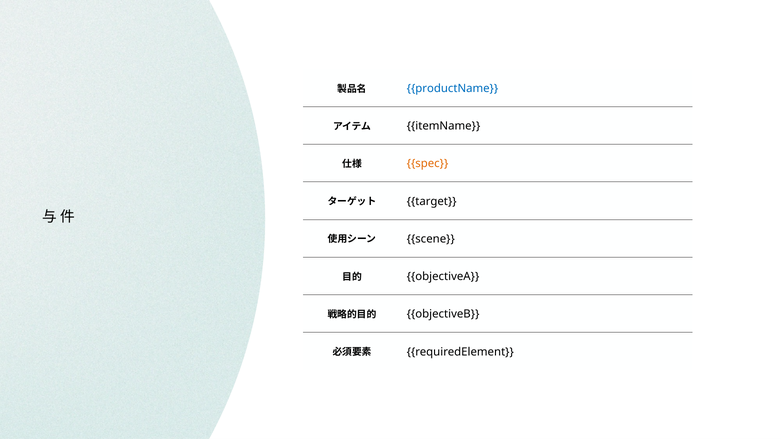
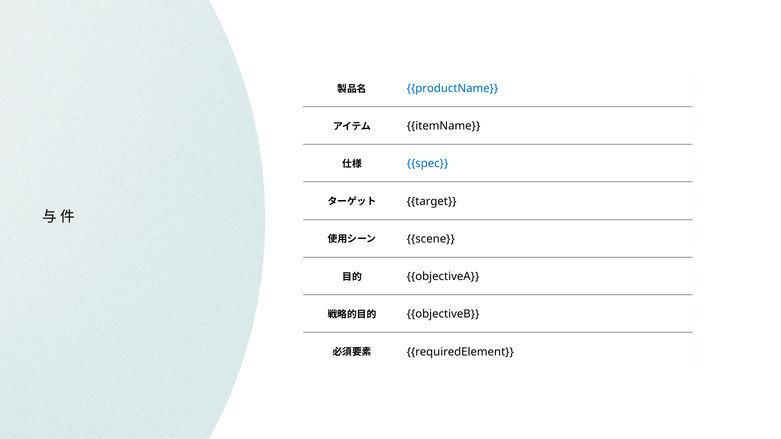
spec colour: orange -> blue
